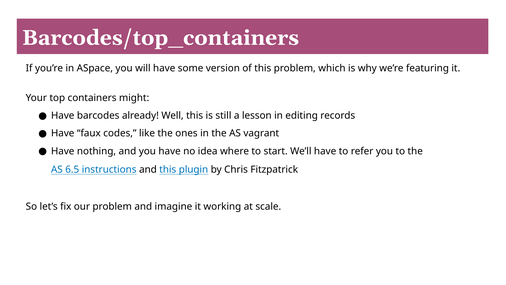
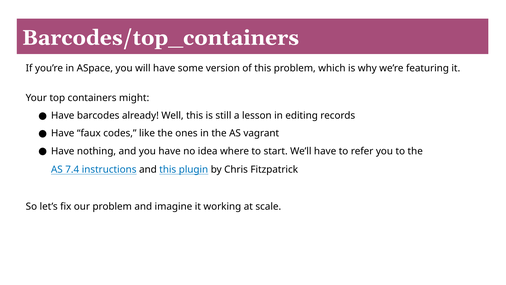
6.5: 6.5 -> 7.4
